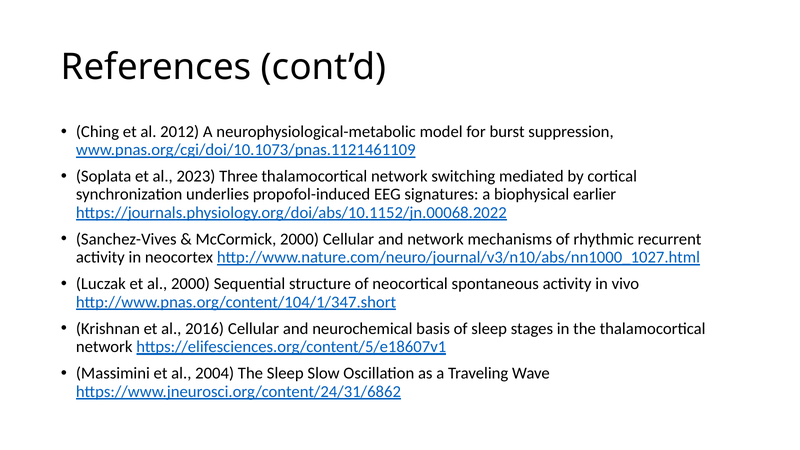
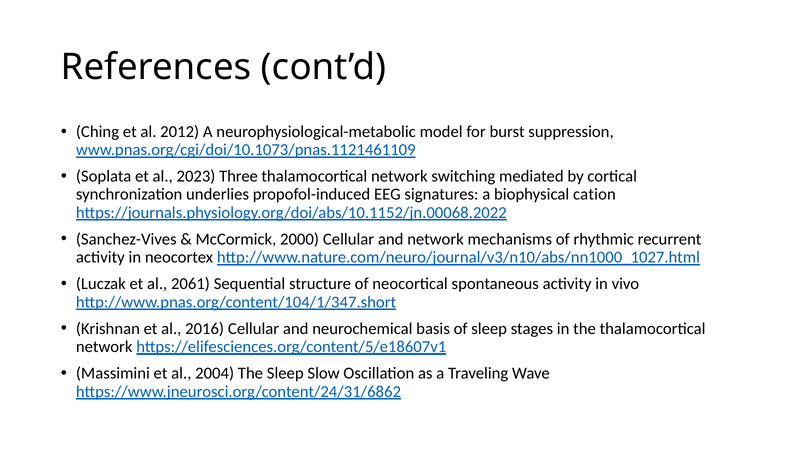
earlier: earlier -> cation
al 2000: 2000 -> 2061
